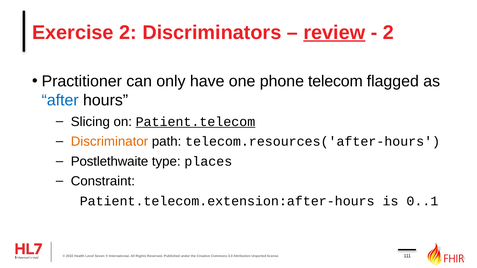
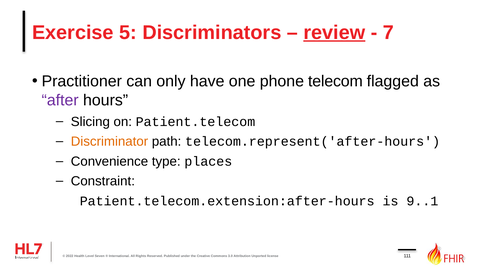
Exercise 2: 2 -> 5
2 at (388, 33): 2 -> 7
after colour: blue -> purple
Patient.telecom underline: present -> none
telecom.resources('after-hours: telecom.resources('after-hours -> telecom.represent('after-hours
Postlethwaite: Postlethwaite -> Convenience
0..1: 0..1 -> 9..1
